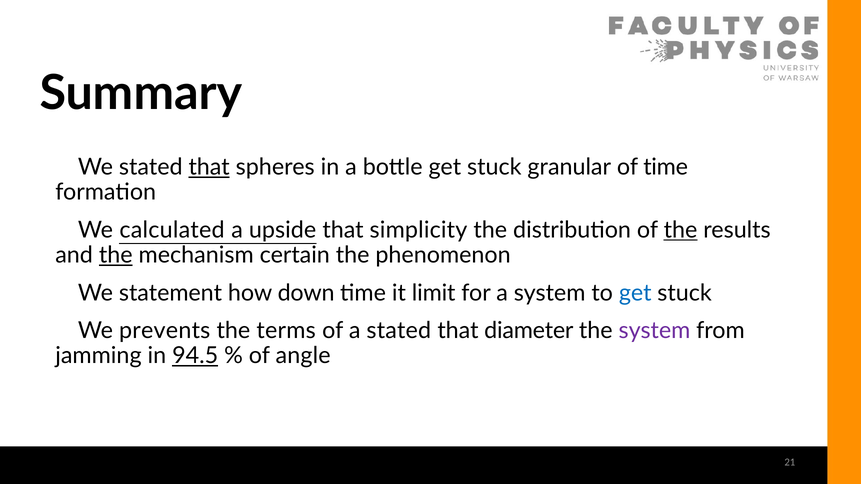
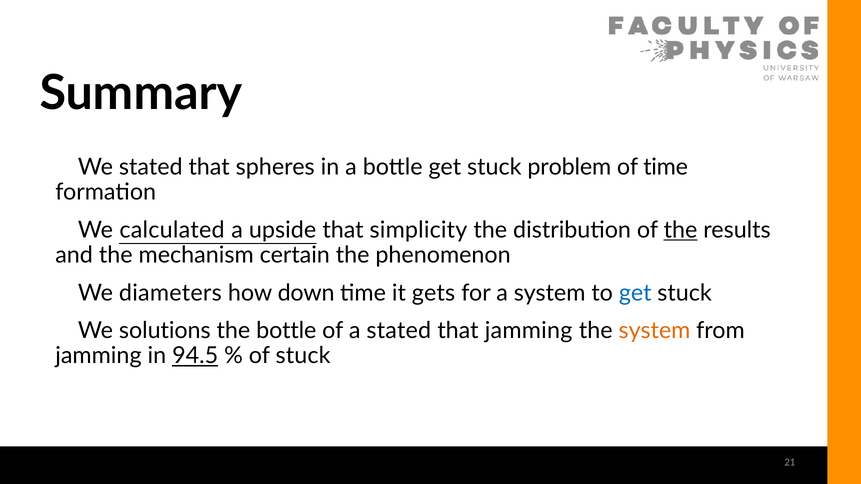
that at (209, 167) underline: present -> none
granular: granular -> problem
the at (116, 255) underline: present -> none
statement: statement -> diameters
limit: limit -> gets
prevents: prevents -> solutions
the terms: terms -> bottle
that diameter: diameter -> jamming
system at (654, 331) colour: purple -> orange
of angle: angle -> stuck
